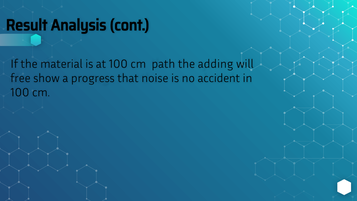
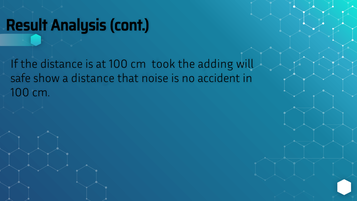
the material: material -> distance
path: path -> took
free: free -> safe
a progress: progress -> distance
